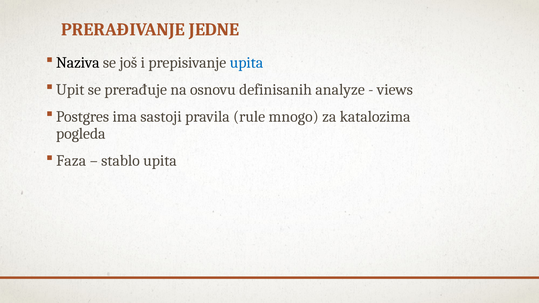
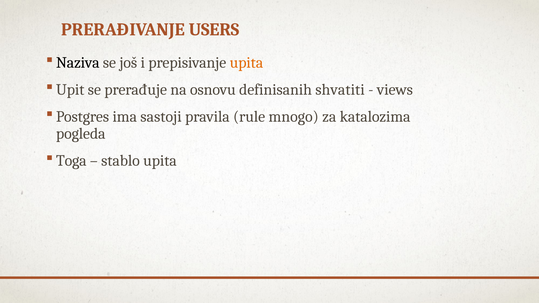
JEDNE: JEDNE -> USERS
upita at (246, 63) colour: blue -> orange
analyze: analyze -> shvatiti
Faza: Faza -> Toga
